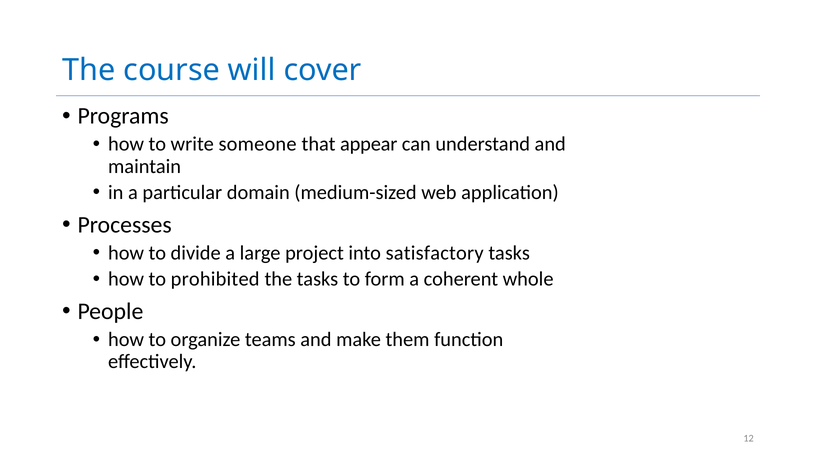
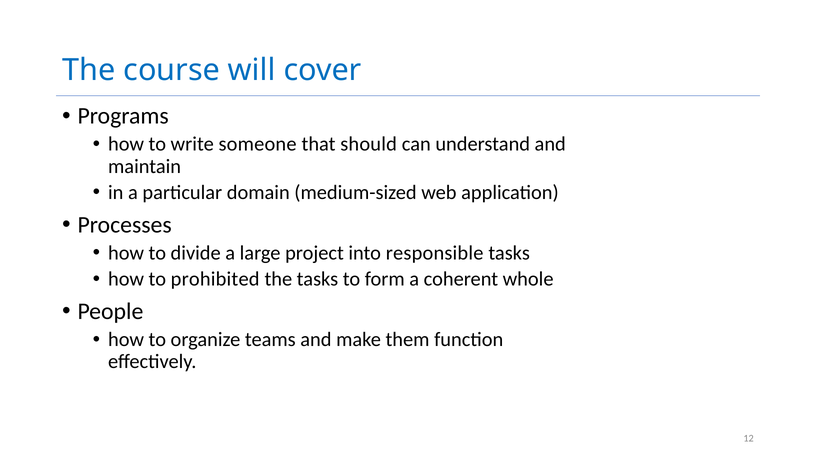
appear: appear -> should
satisfactory: satisfactory -> responsible
